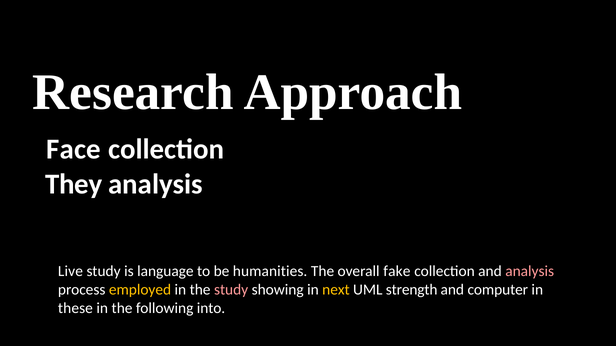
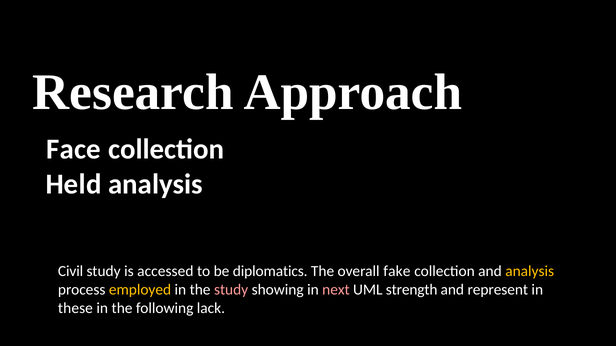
They: They -> Held
Live: Live -> Civil
language: language -> accessed
humanities: humanities -> diplomatics
analysis at (530, 271) colour: pink -> yellow
next colour: yellow -> pink
computer: computer -> represent
into: into -> lack
